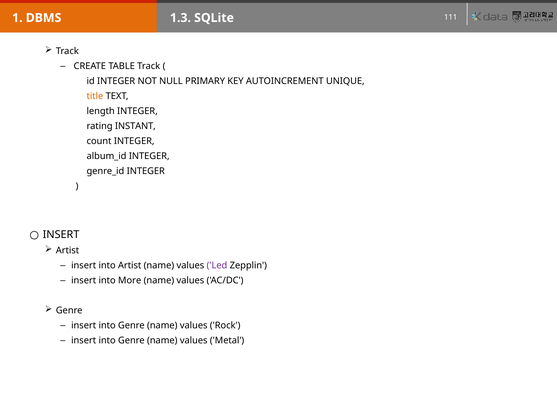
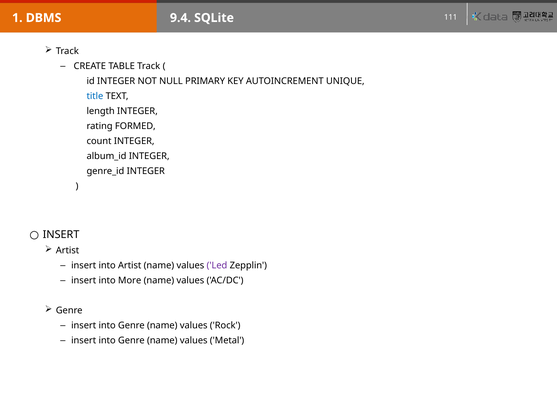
1.3: 1.3 -> 9.4
title colour: orange -> blue
INSTANT: INSTANT -> FORMED
